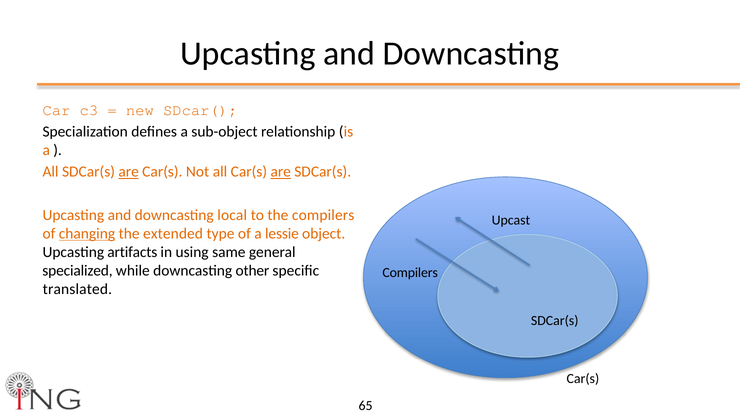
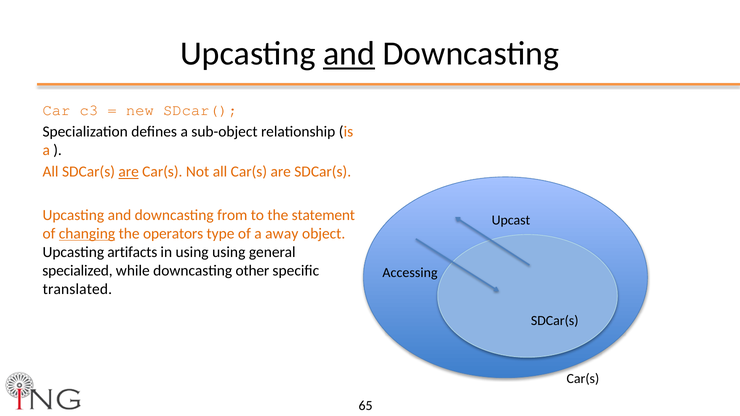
and at (349, 54) underline: none -> present
are at (281, 172) underline: present -> none
local: local -> from
the compilers: compilers -> statement
extended: extended -> operators
lessie: lessie -> away
using same: same -> using
Compilers at (410, 273): Compilers -> Accessing
